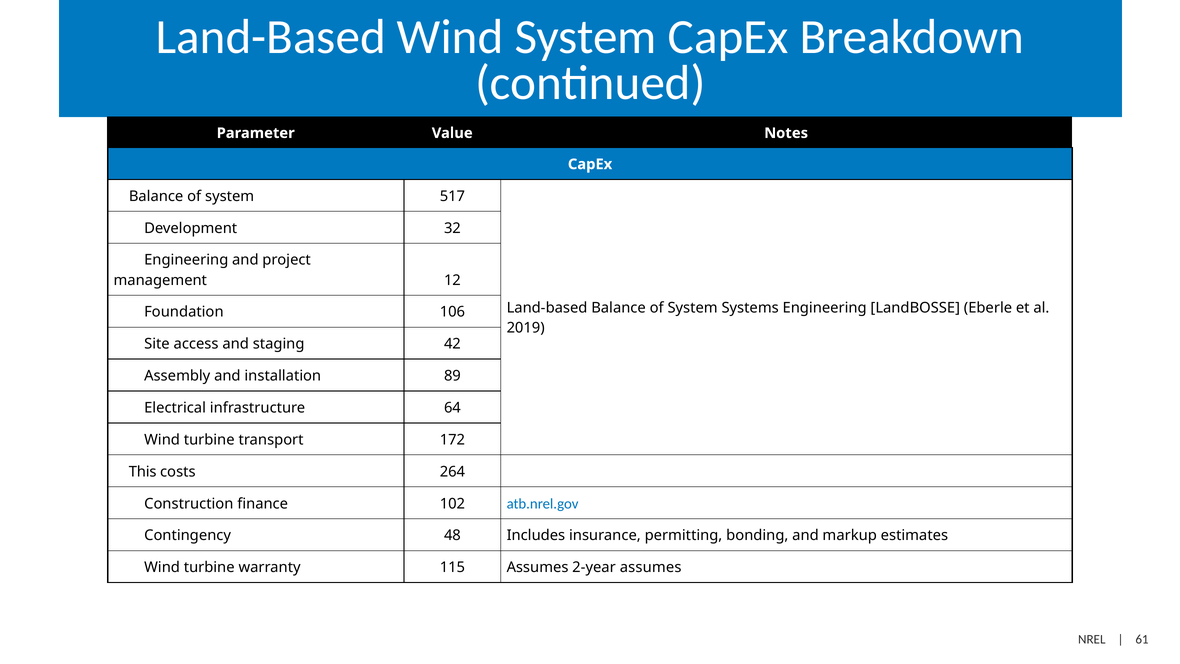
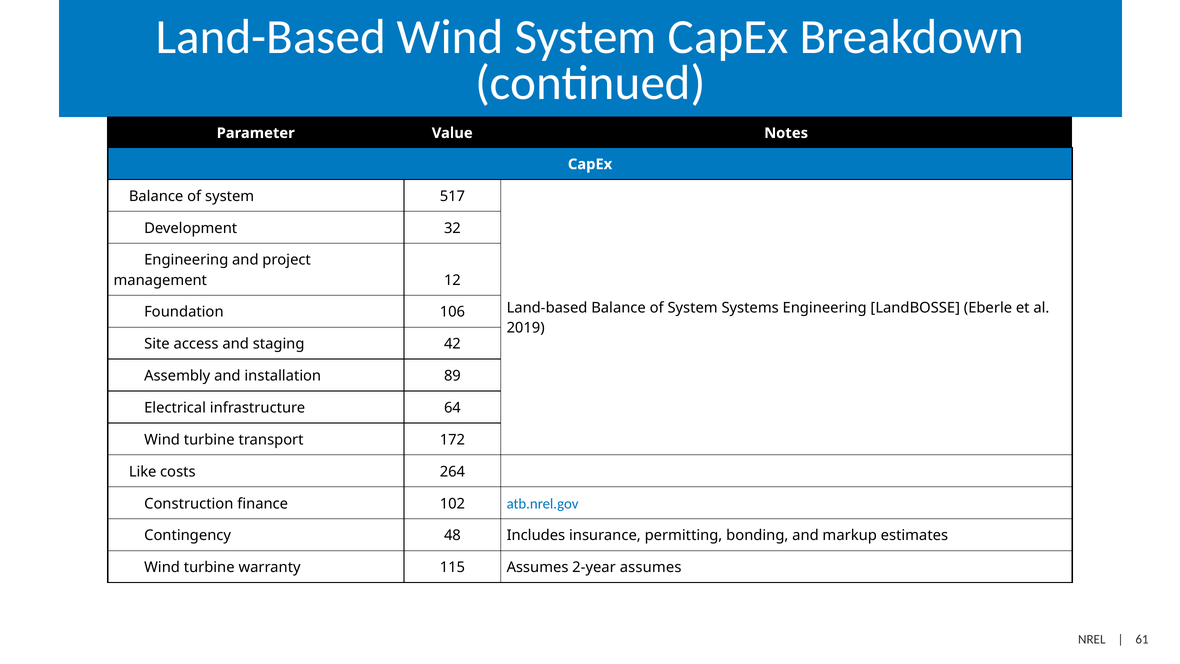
This: This -> Like
